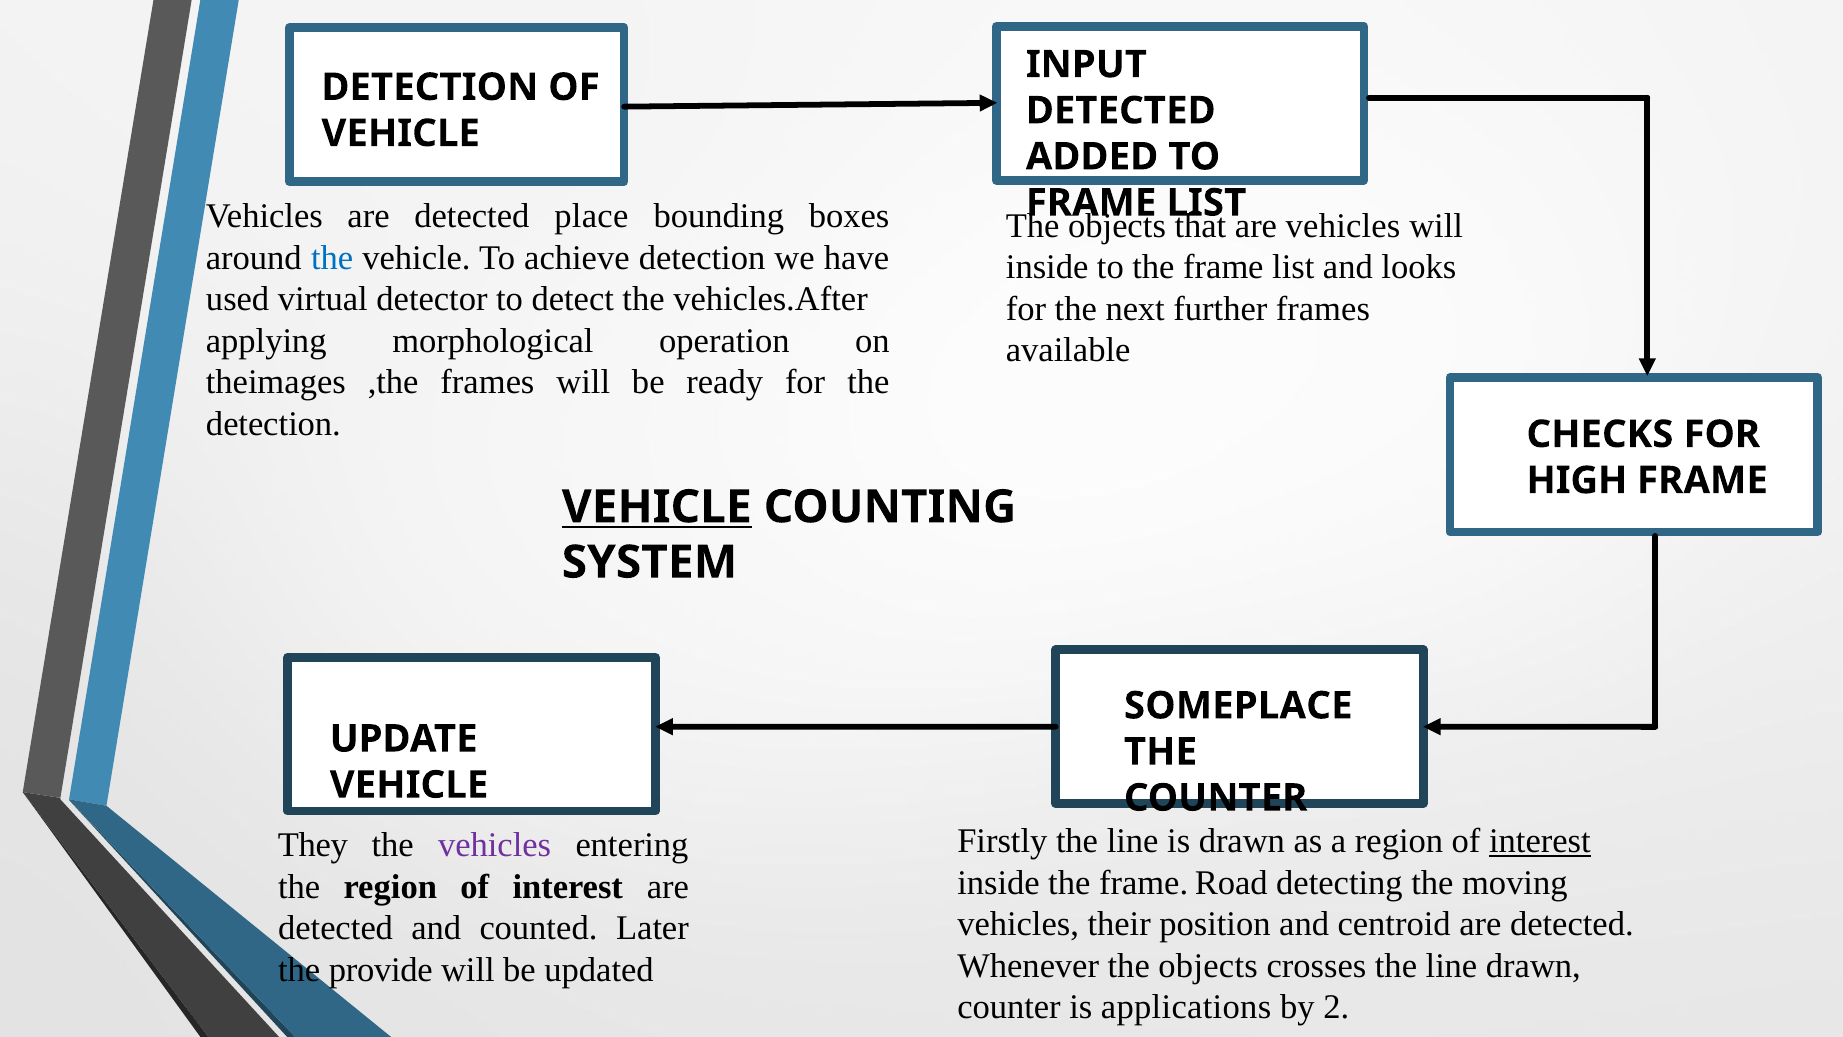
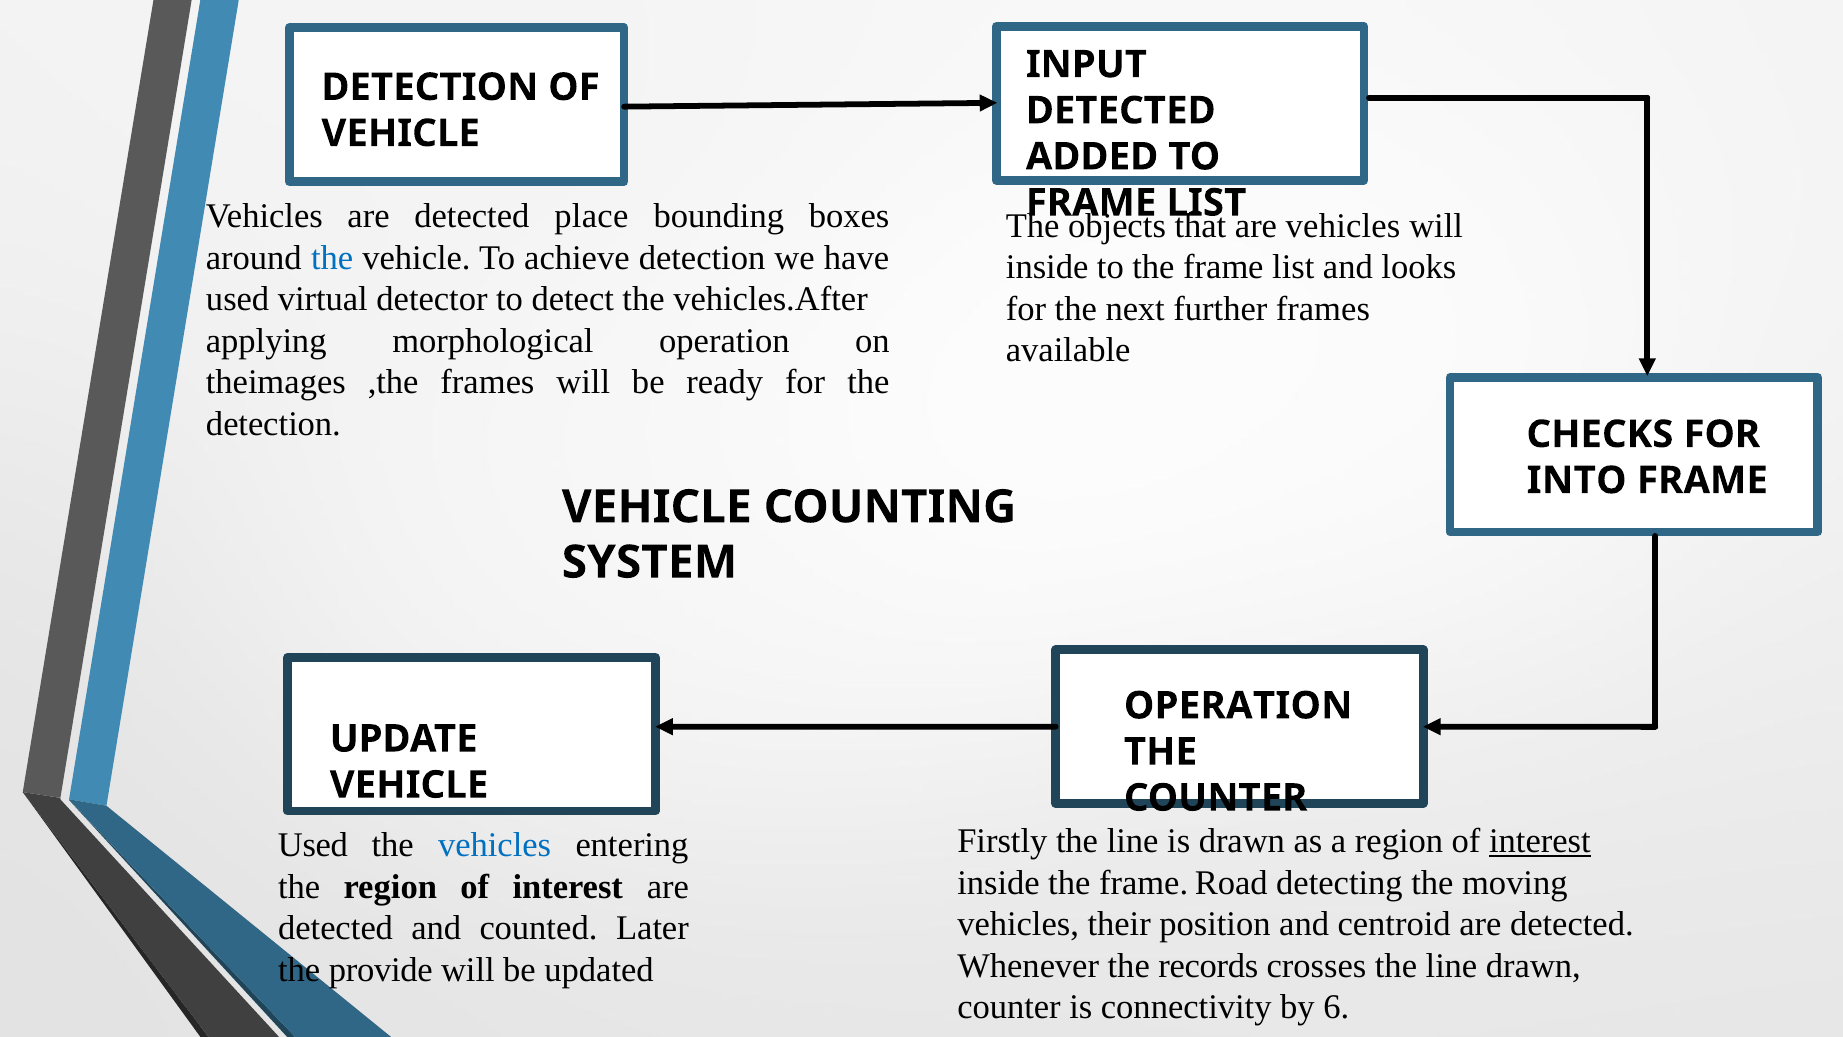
HIGH: HIGH -> INTO
VEHICLE at (657, 507) underline: present -> none
SOMEPLACE at (1238, 706): SOMEPLACE -> OPERATION
They at (313, 845): They -> Used
vehicles at (495, 845) colour: purple -> blue
Whenever the objects: objects -> records
applications: applications -> connectivity
2: 2 -> 6
